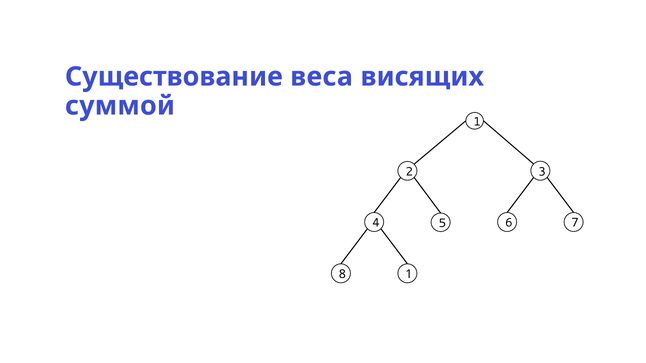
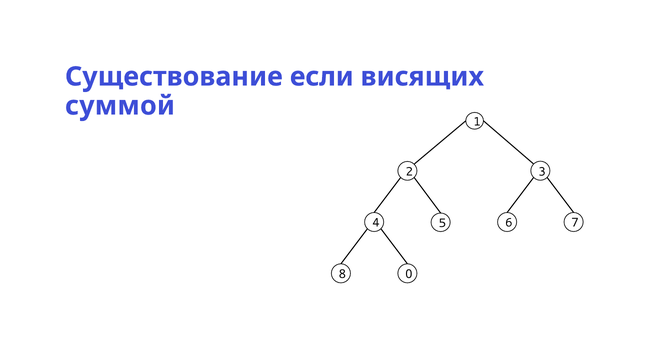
веса: веса -> если
8 1: 1 -> 0
